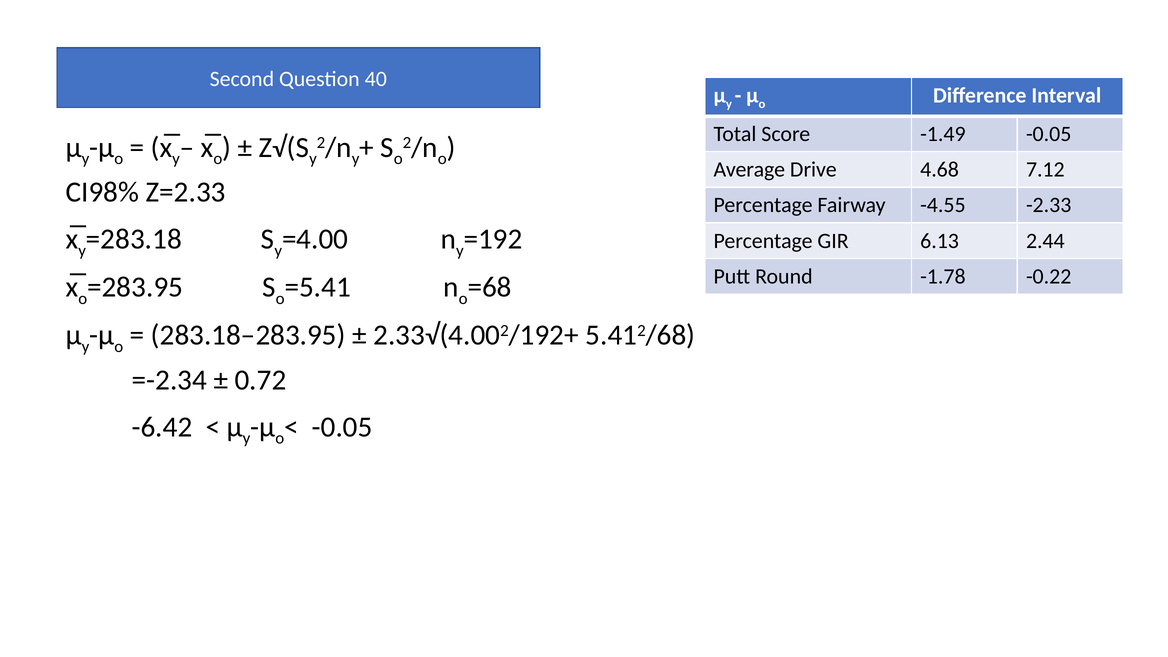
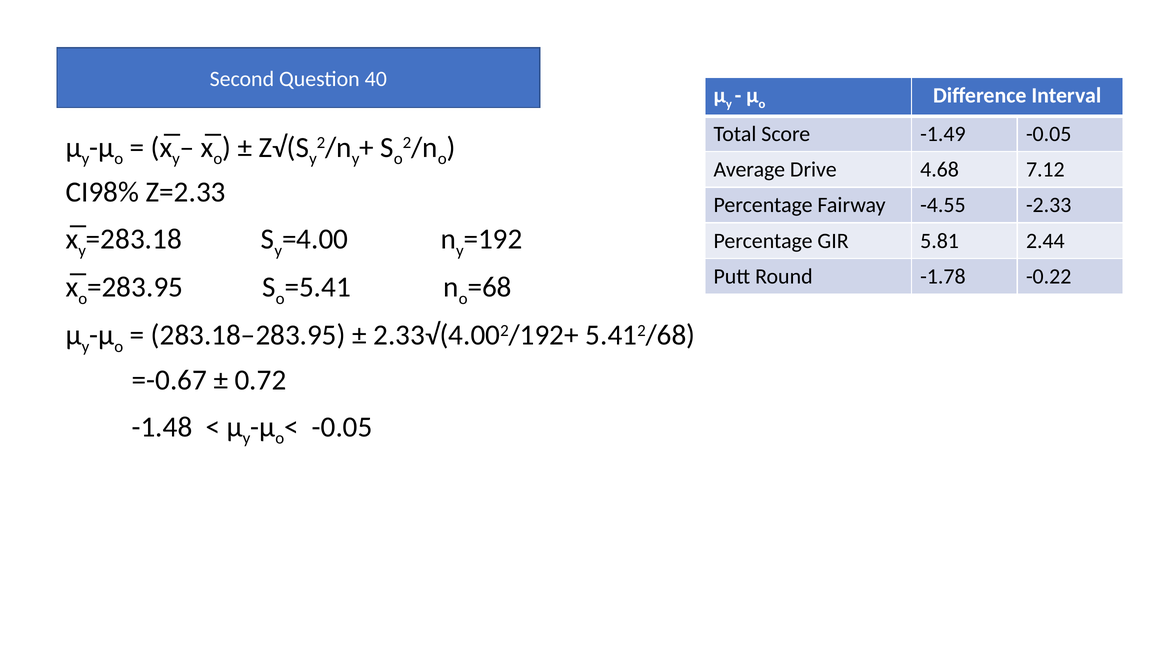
6.13: 6.13 -> 5.81
=-2.34: =-2.34 -> =-0.67
-6.42: -6.42 -> -1.48
